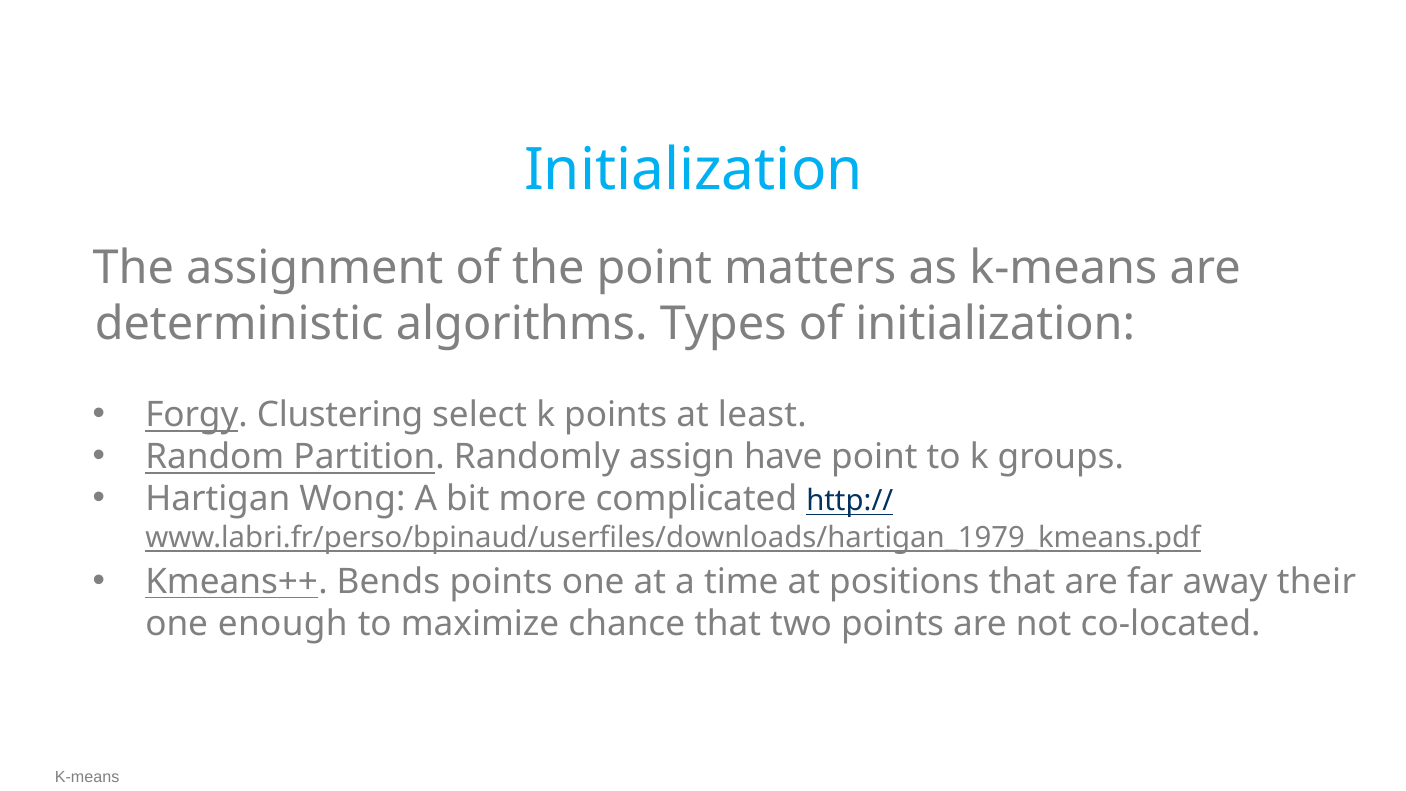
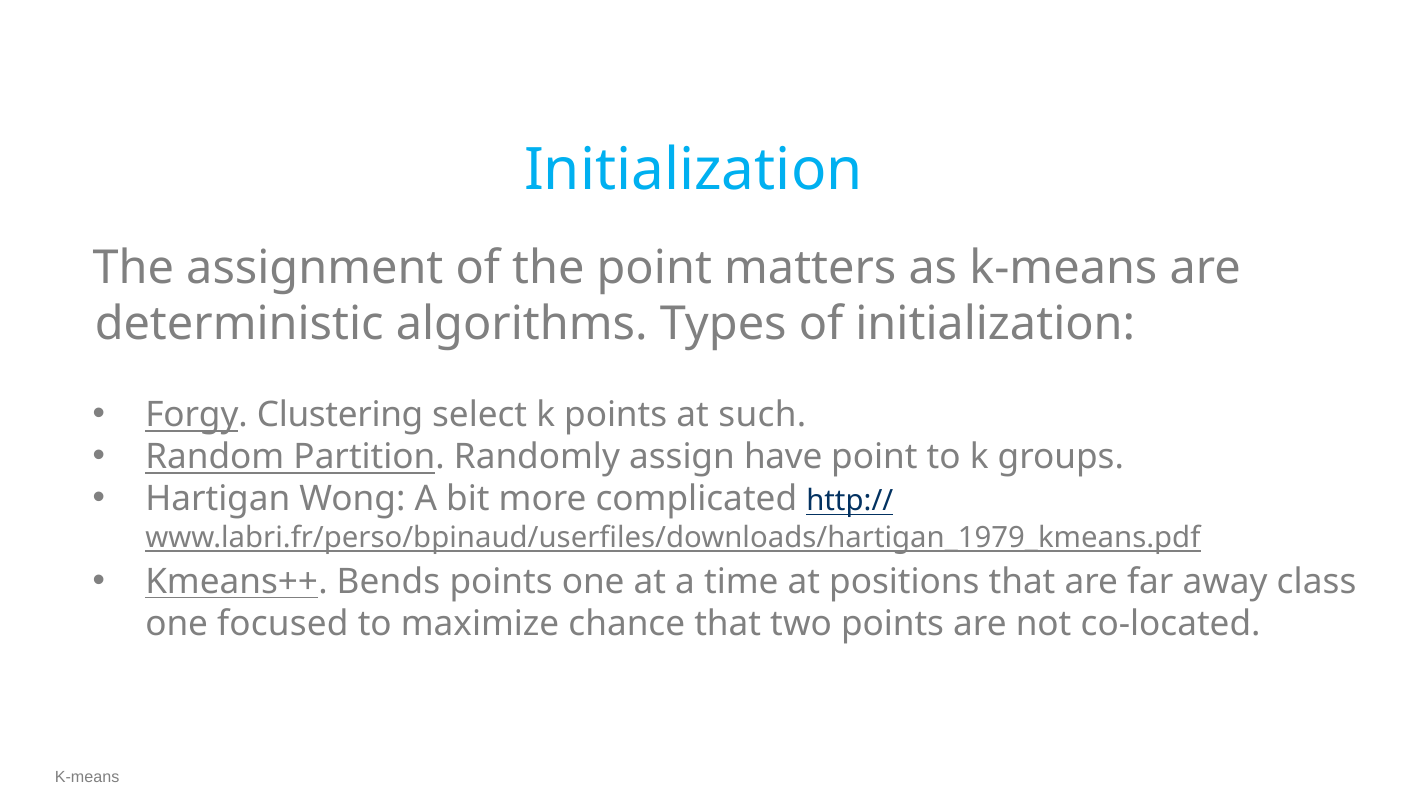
least: least -> such
their: their -> class
enough: enough -> focused
